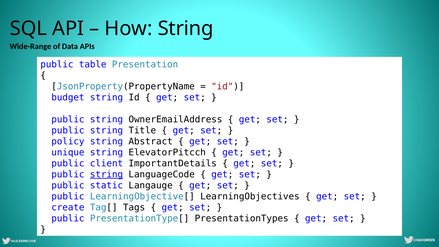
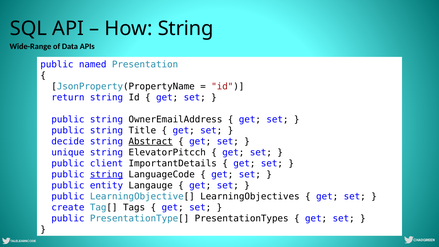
table: table -> named
budget: budget -> return
policy: policy -> decide
Abstract underline: none -> present
static: static -> entity
